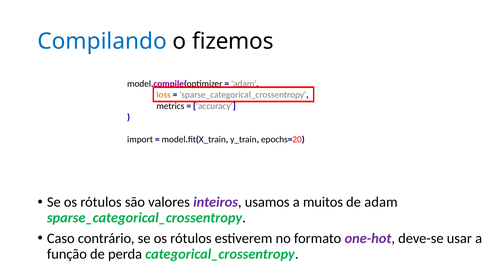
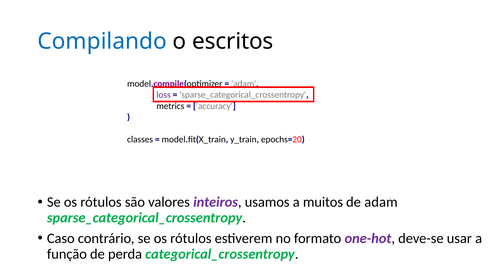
fizemos: fizemos -> escritos
loss colour: orange -> purple
import: import -> classes
